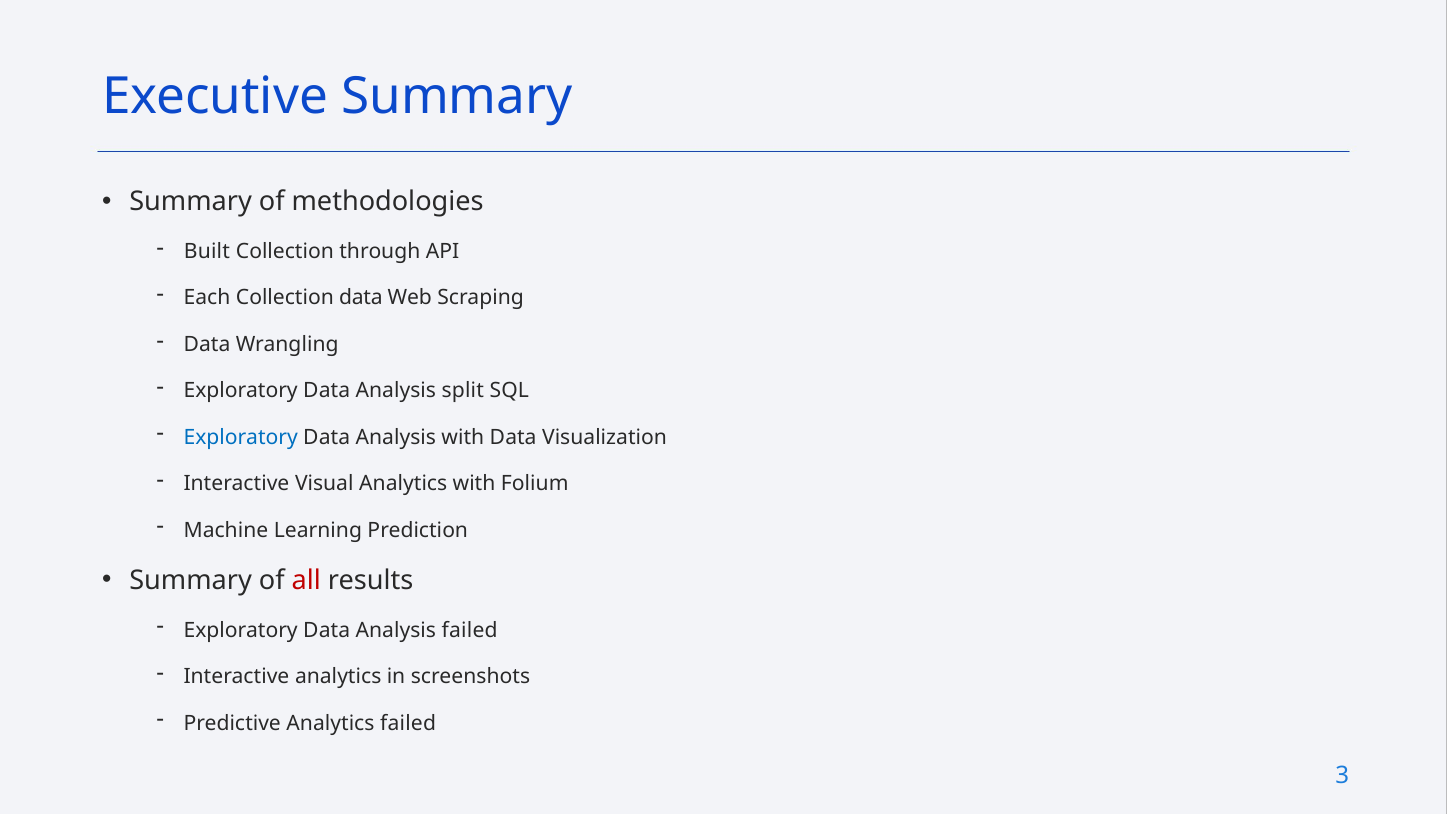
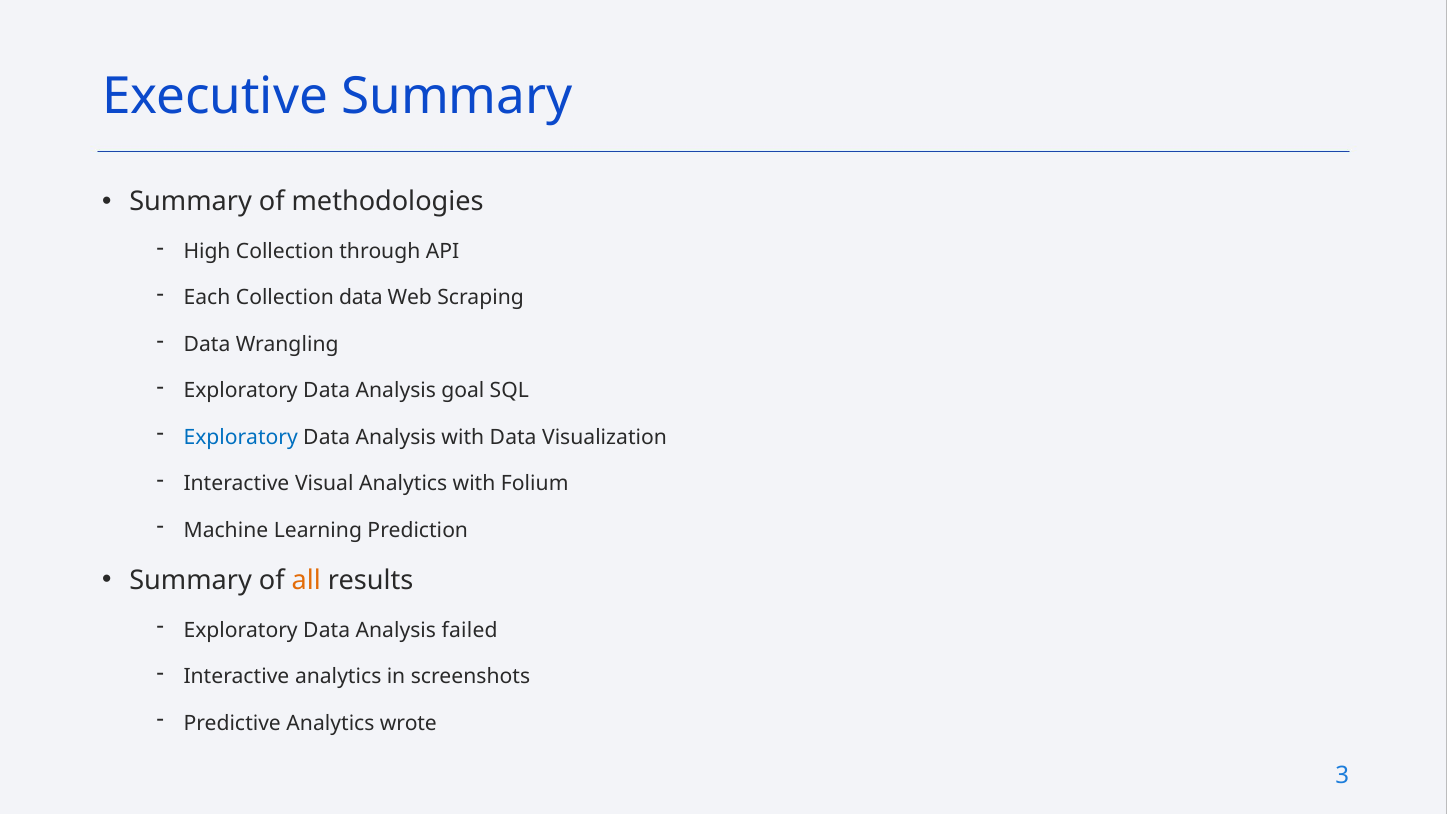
Built: Built -> High
split: split -> goal
all colour: red -> orange
Analytics failed: failed -> wrote
